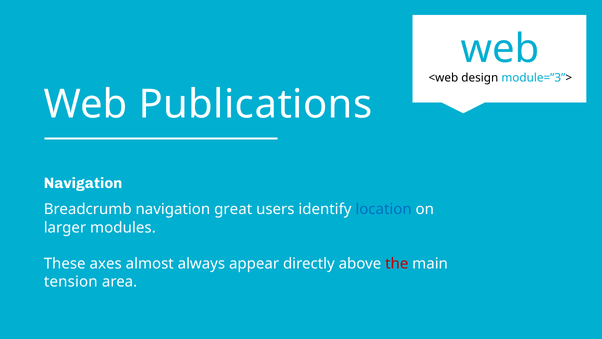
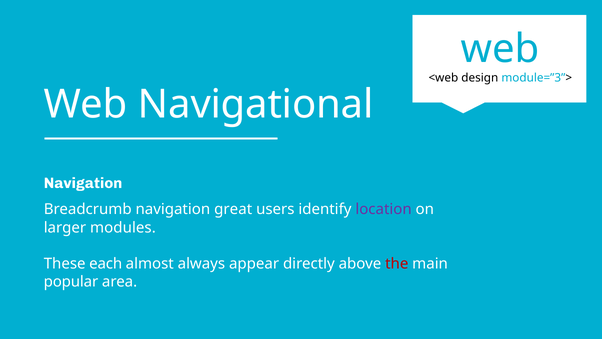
Publications: Publications -> Navigational
location colour: blue -> purple
axes: axes -> each
tension: tension -> popular
